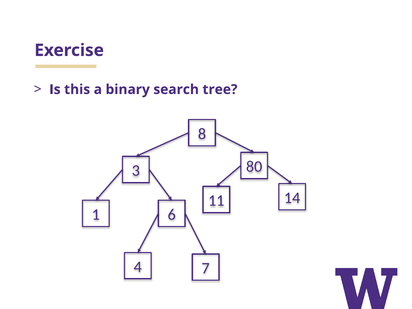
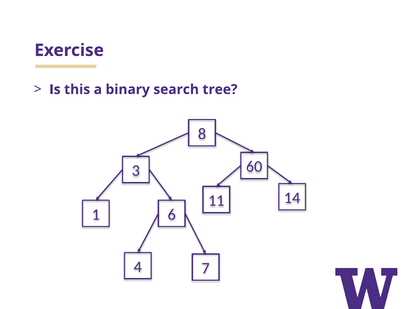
80: 80 -> 60
